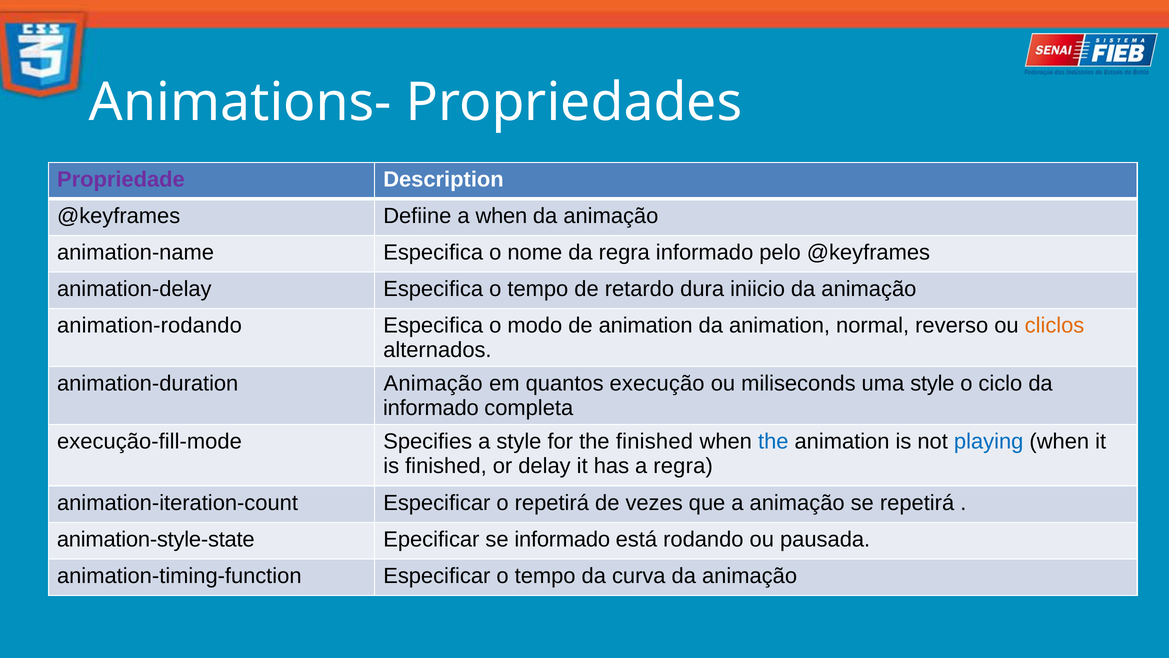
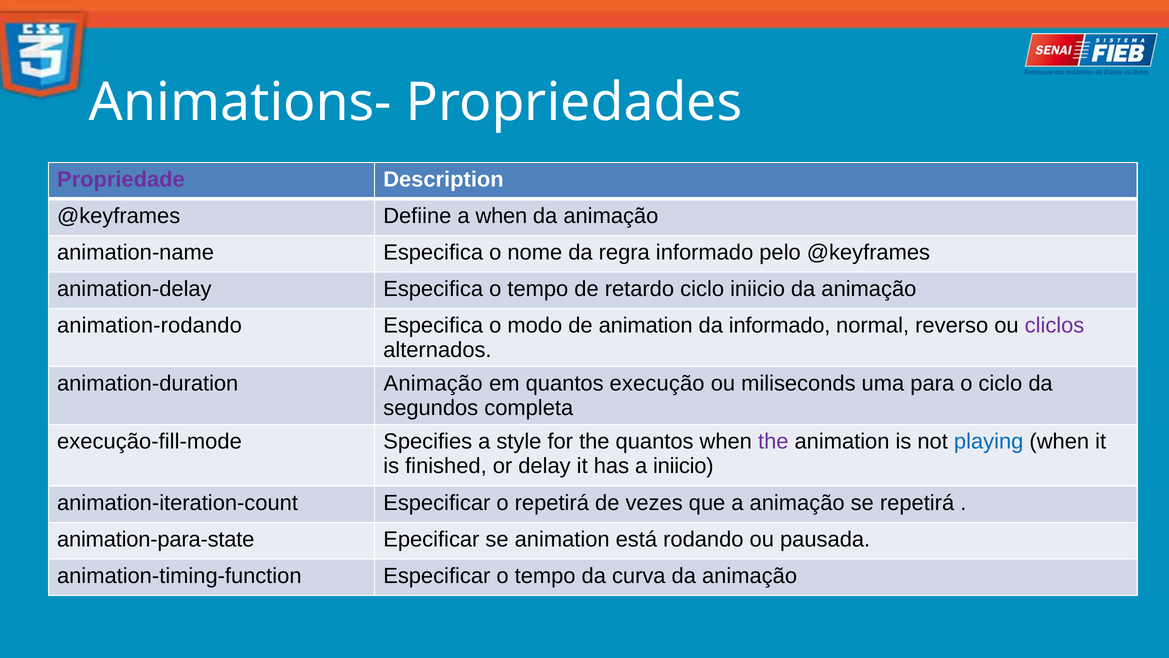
retardo dura: dura -> ciclo
da animation: animation -> informado
cliclos colour: orange -> purple
uma style: style -> para
informado at (431, 408): informado -> segundos
the finished: finished -> quantos
the at (773, 441) colour: blue -> purple
a regra: regra -> iniicio
animation-style-state: animation-style-state -> animation-para-state
se informado: informado -> animation
